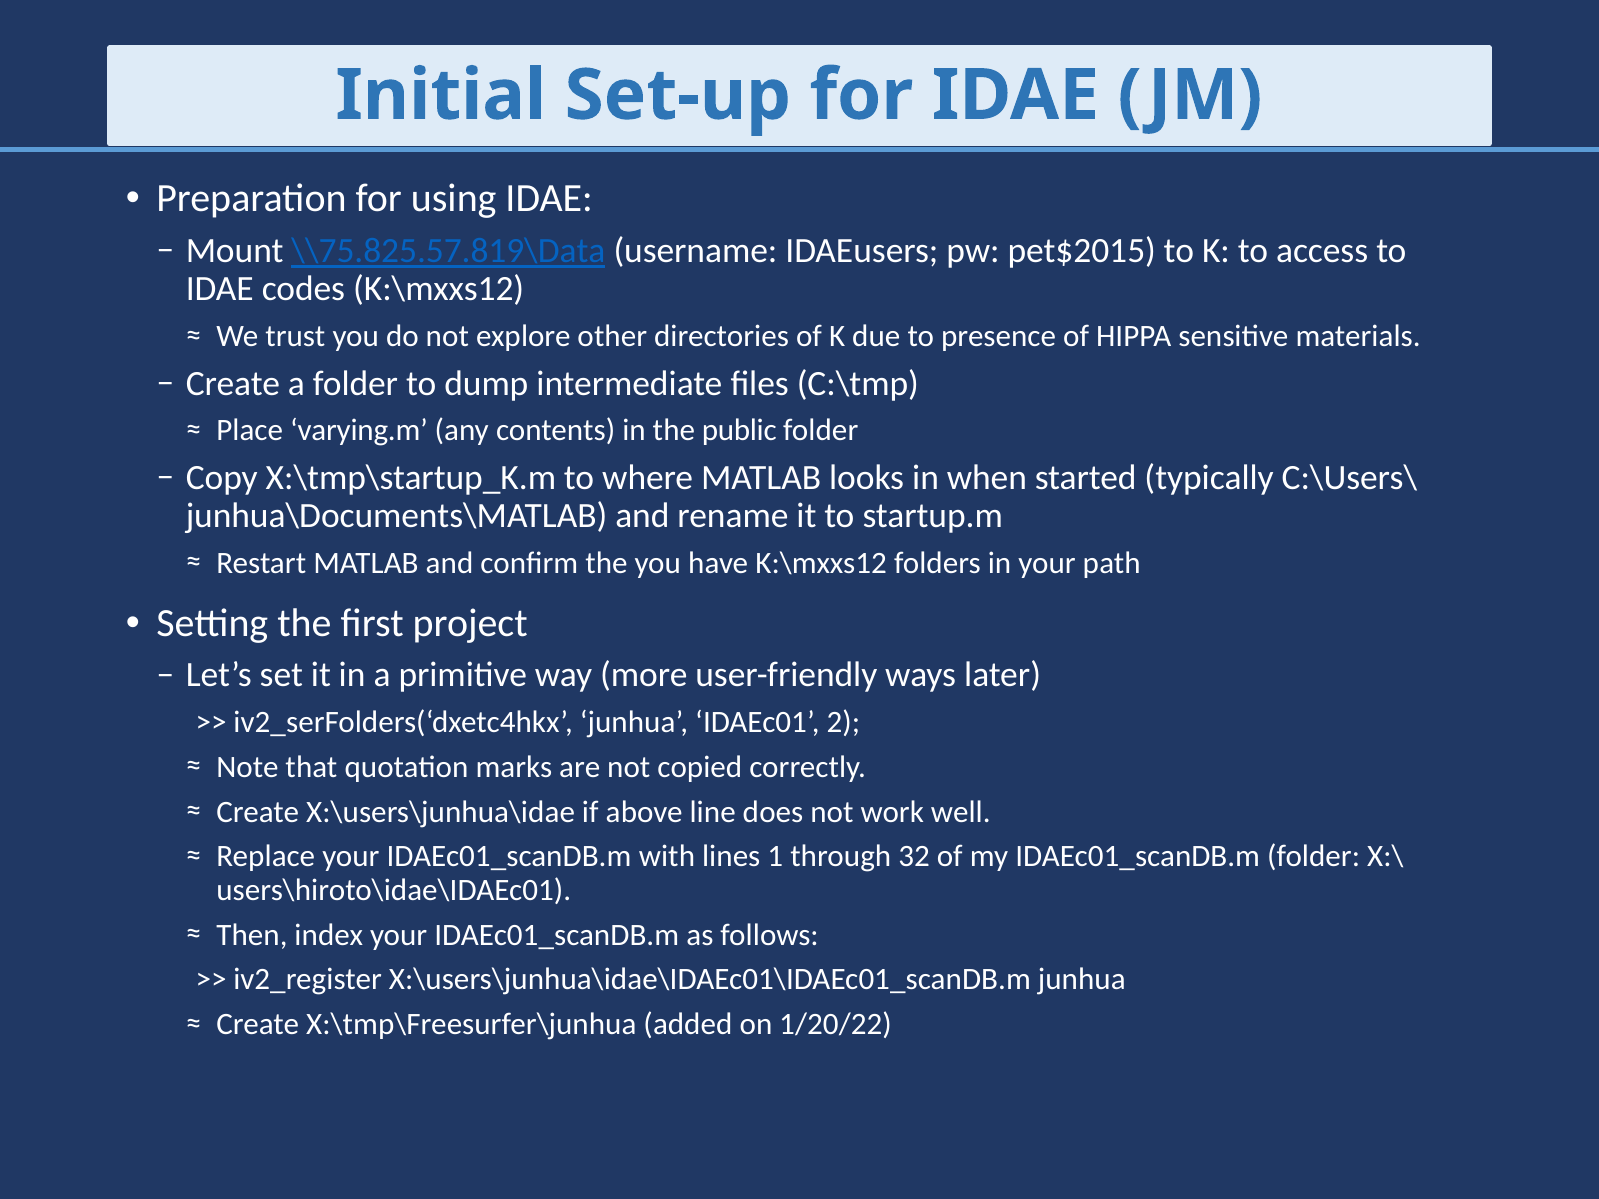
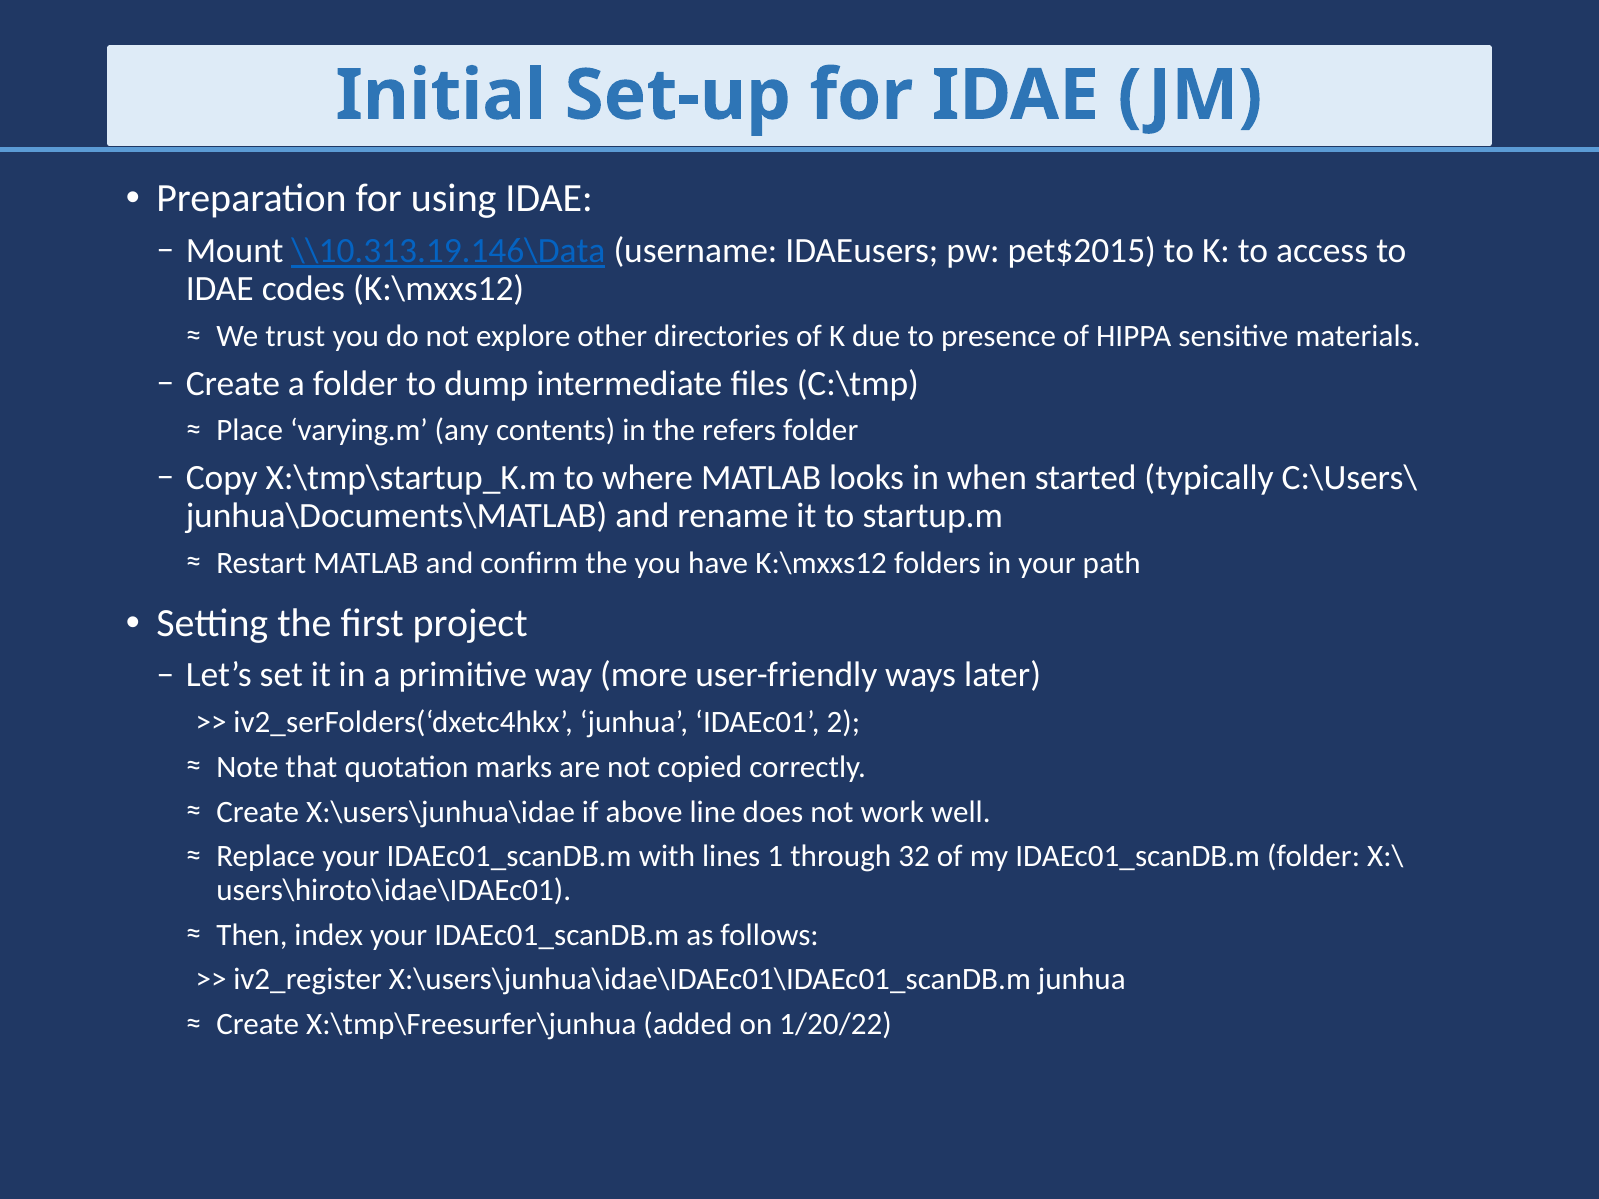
\\75.825.57.819\Data: \\75.825.57.819\Data -> \\10.313.19.146\Data
public: public -> refers
